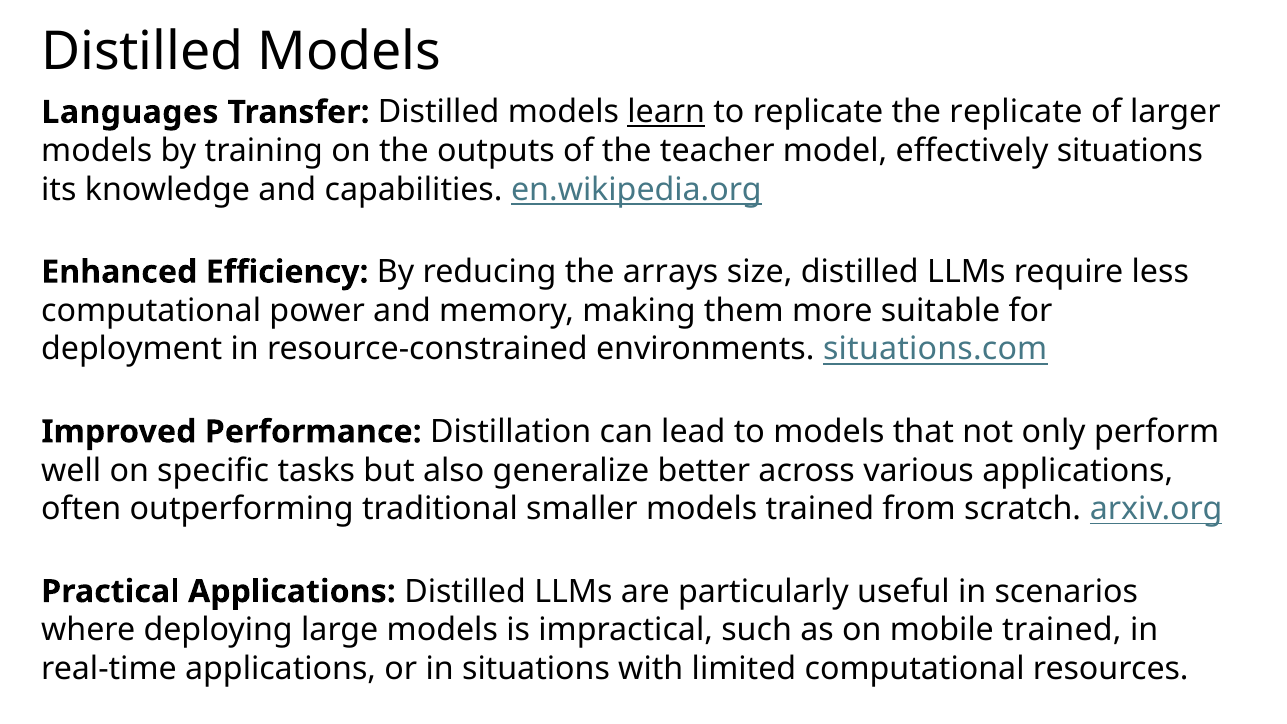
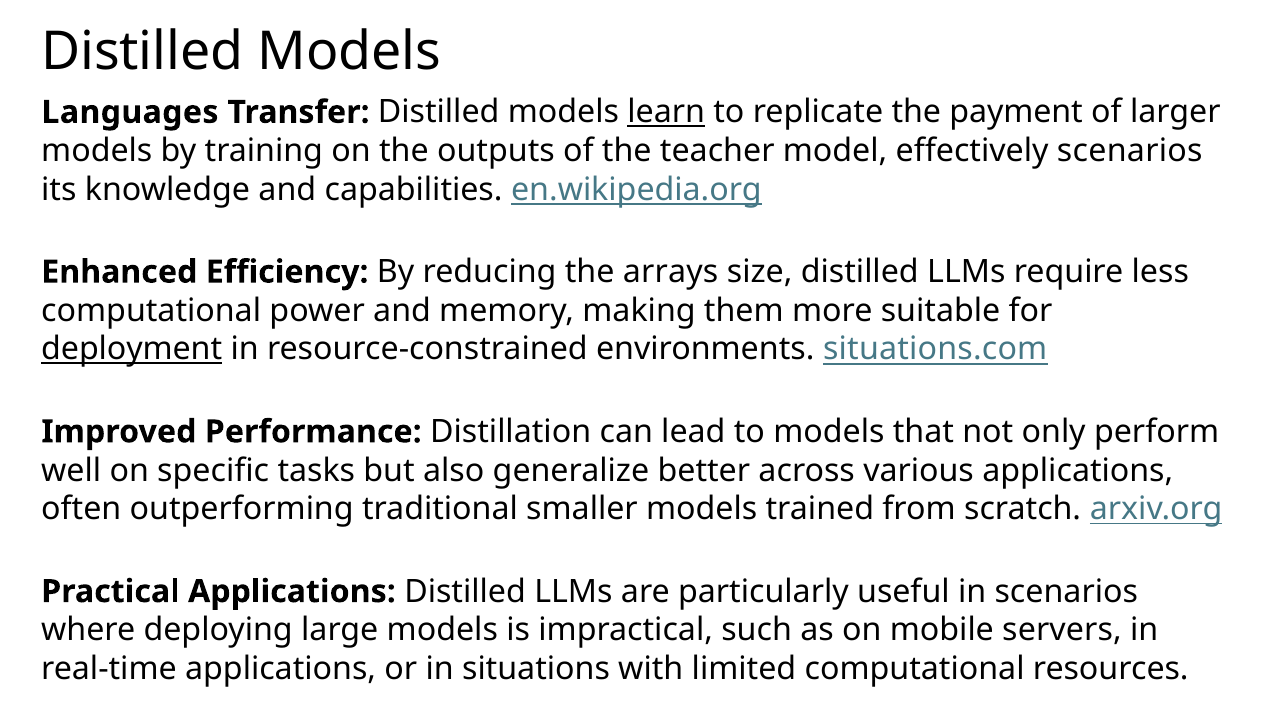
the replicate: replicate -> payment
effectively situations: situations -> scenarios
deployment underline: none -> present
mobile trained: trained -> servers
